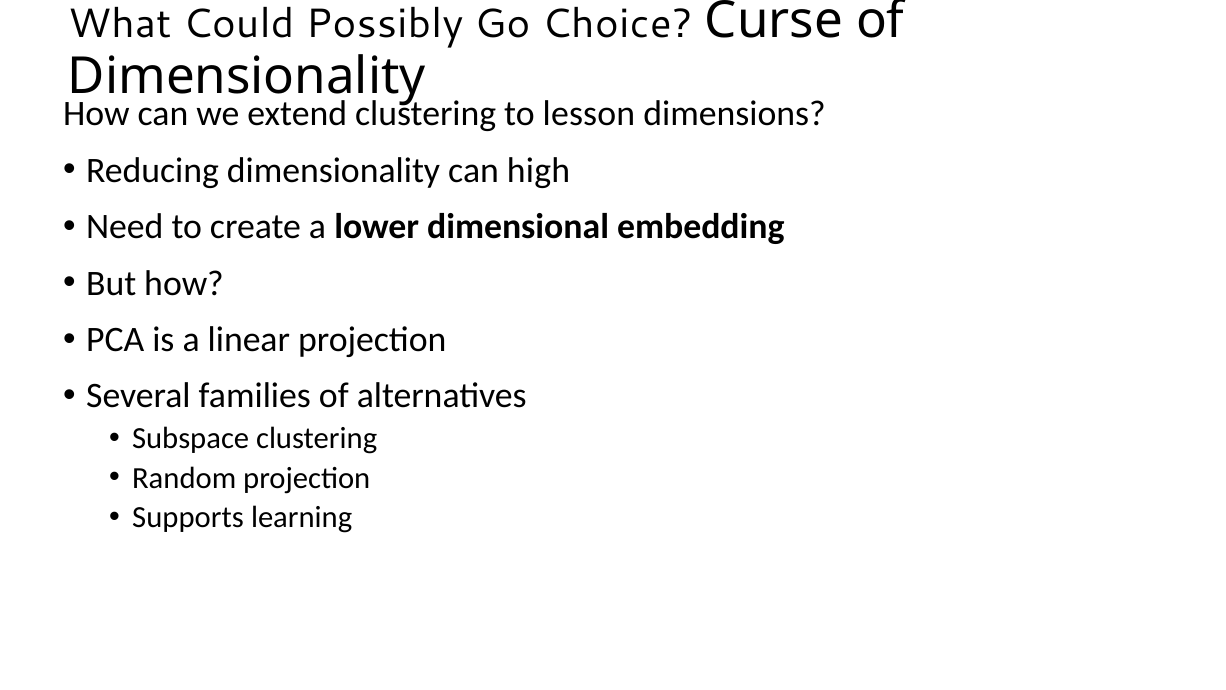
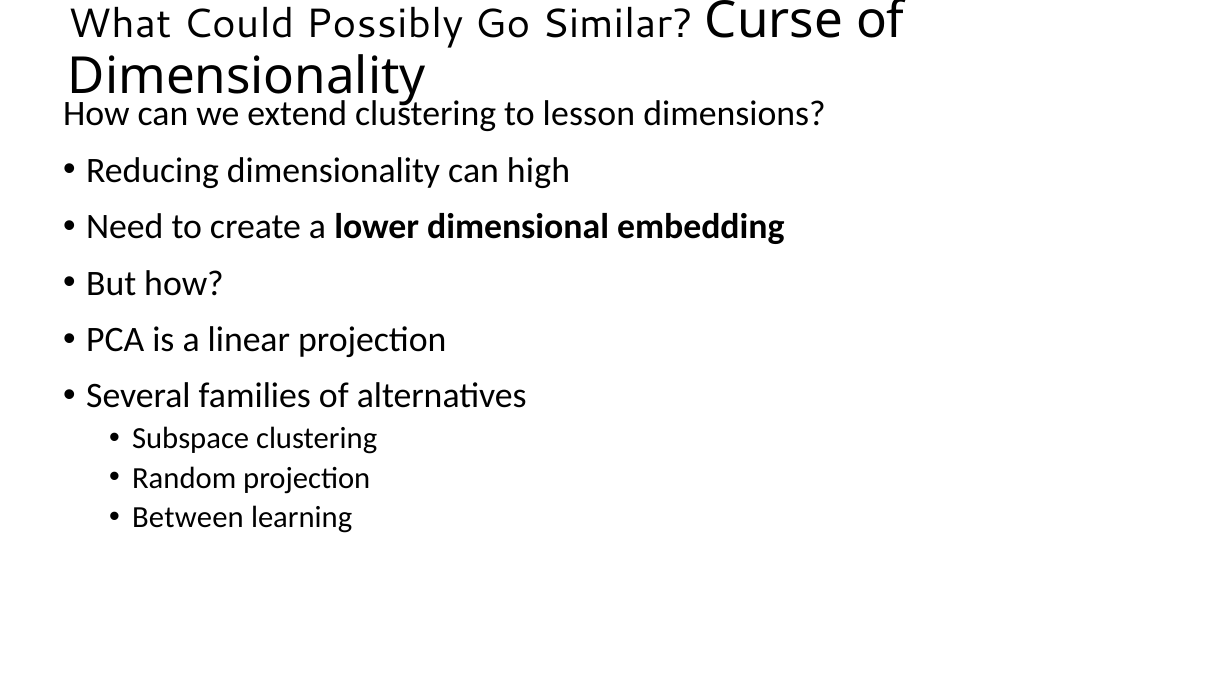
Choice: Choice -> Similar
Supports: Supports -> Between
